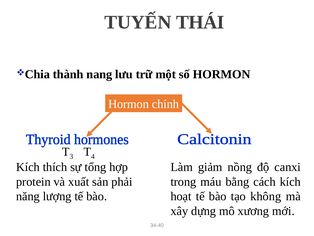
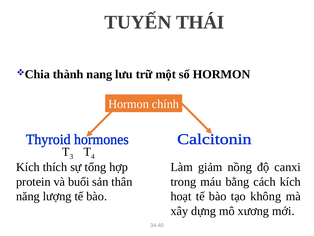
xuất: xuất -> buổi
phải: phải -> thân
